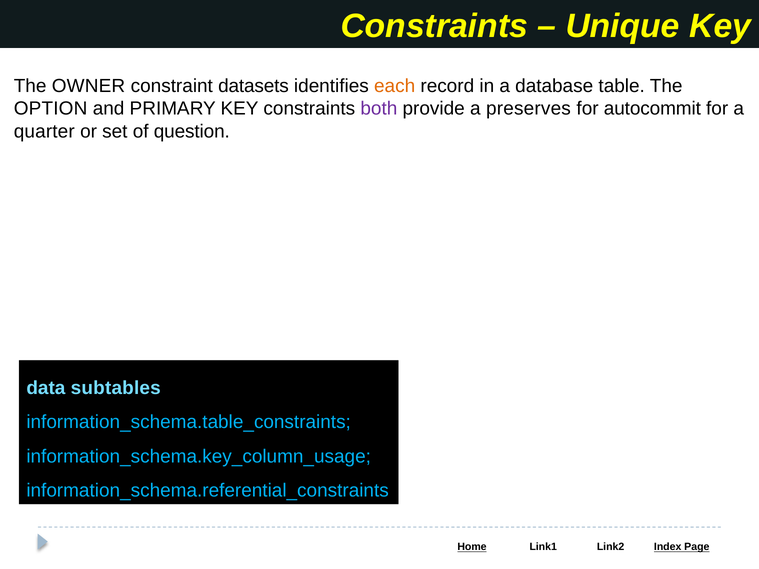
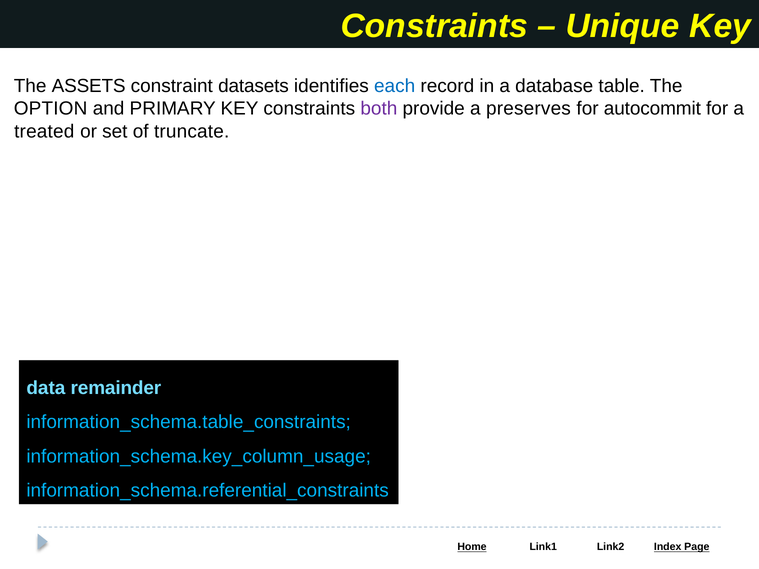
OWNER: OWNER -> ASSETS
each colour: orange -> blue
quarter: quarter -> treated
question: question -> truncate
subtables: subtables -> remainder
